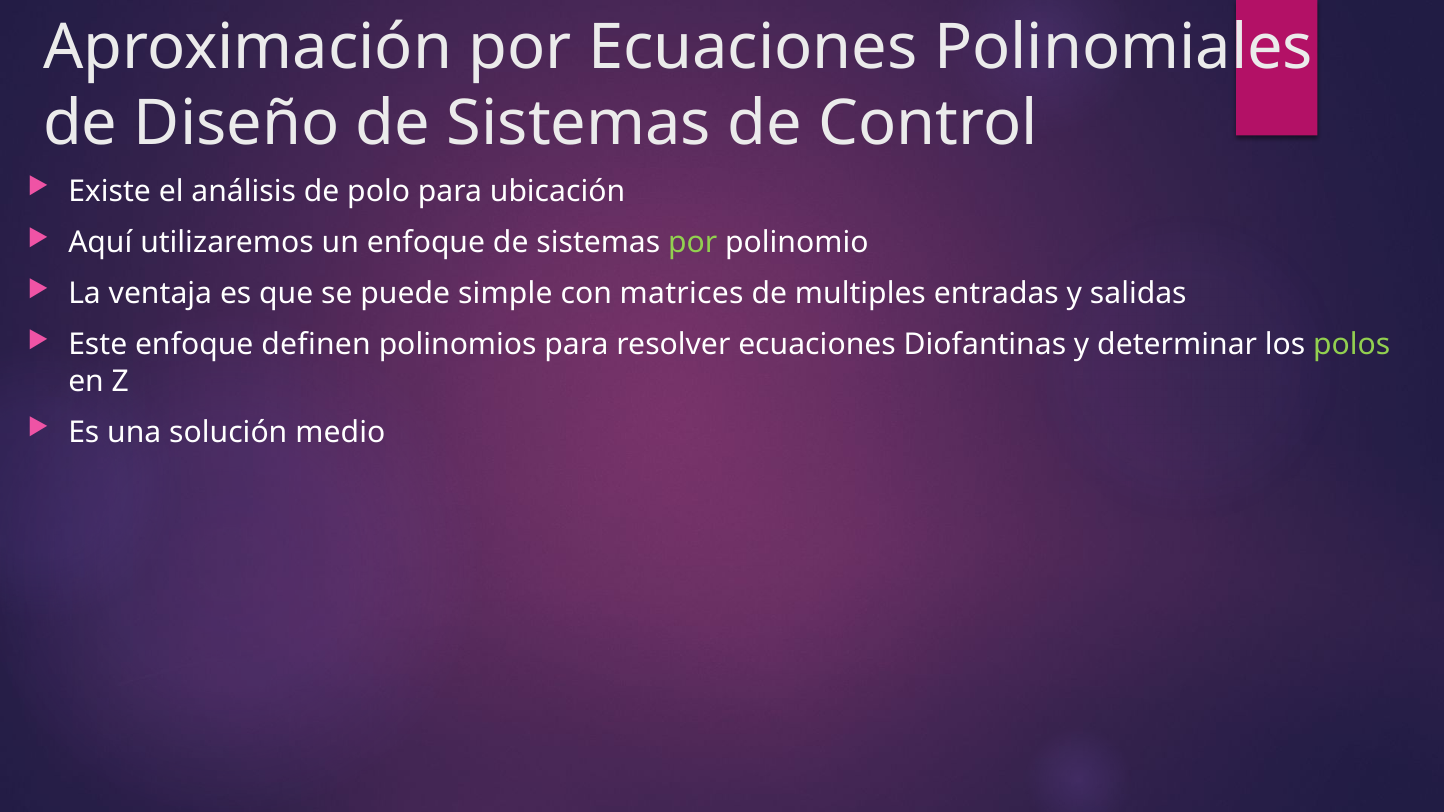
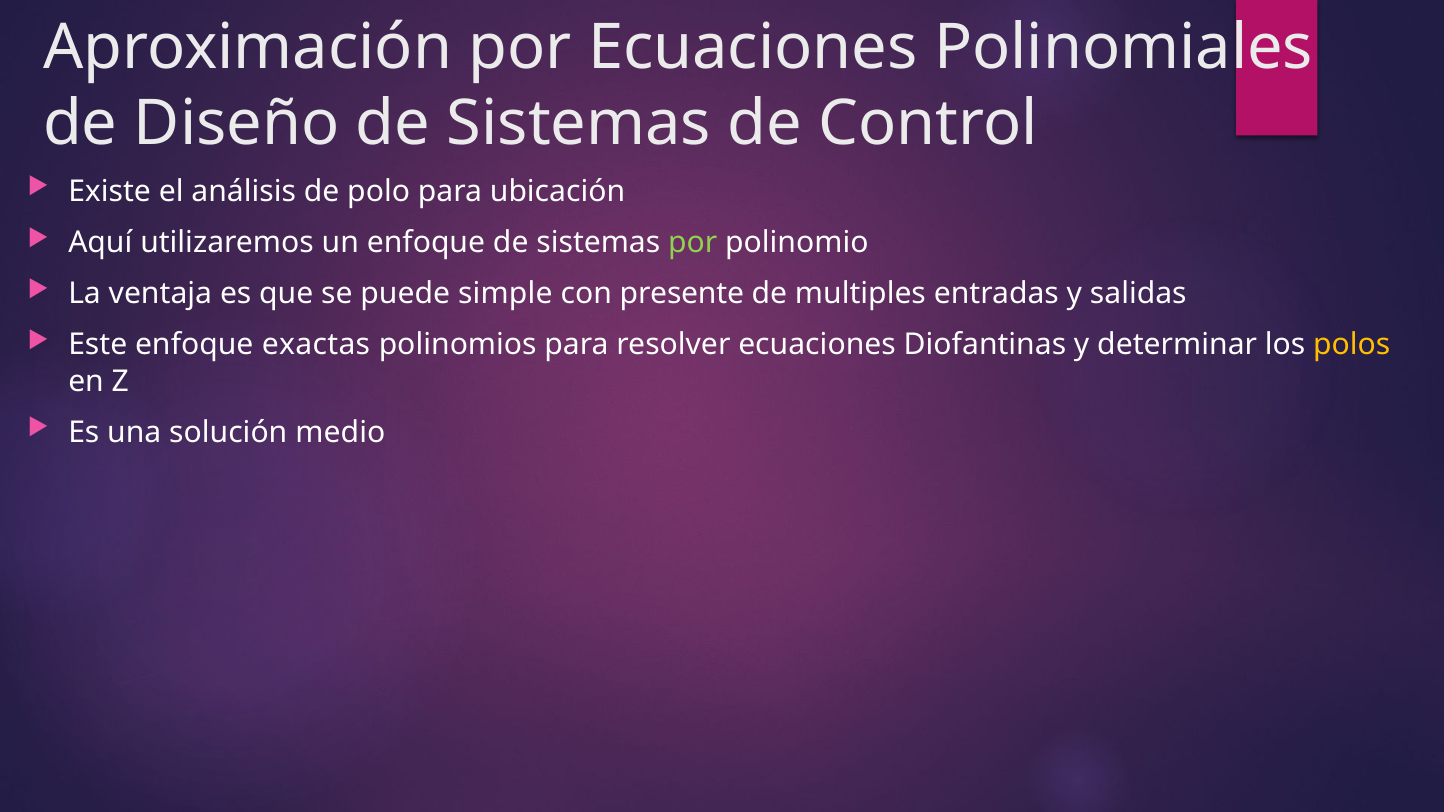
matrices: matrices -> presente
definen: definen -> exactas
polos colour: light green -> yellow
